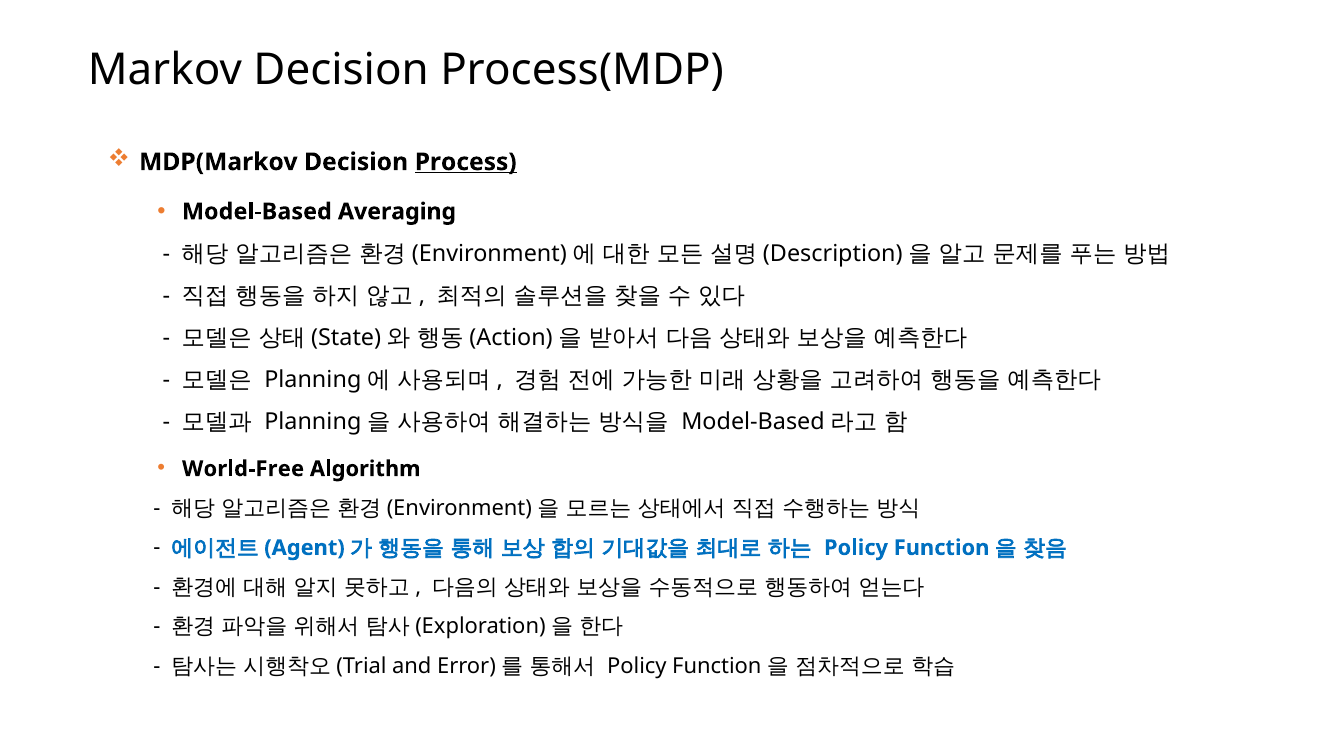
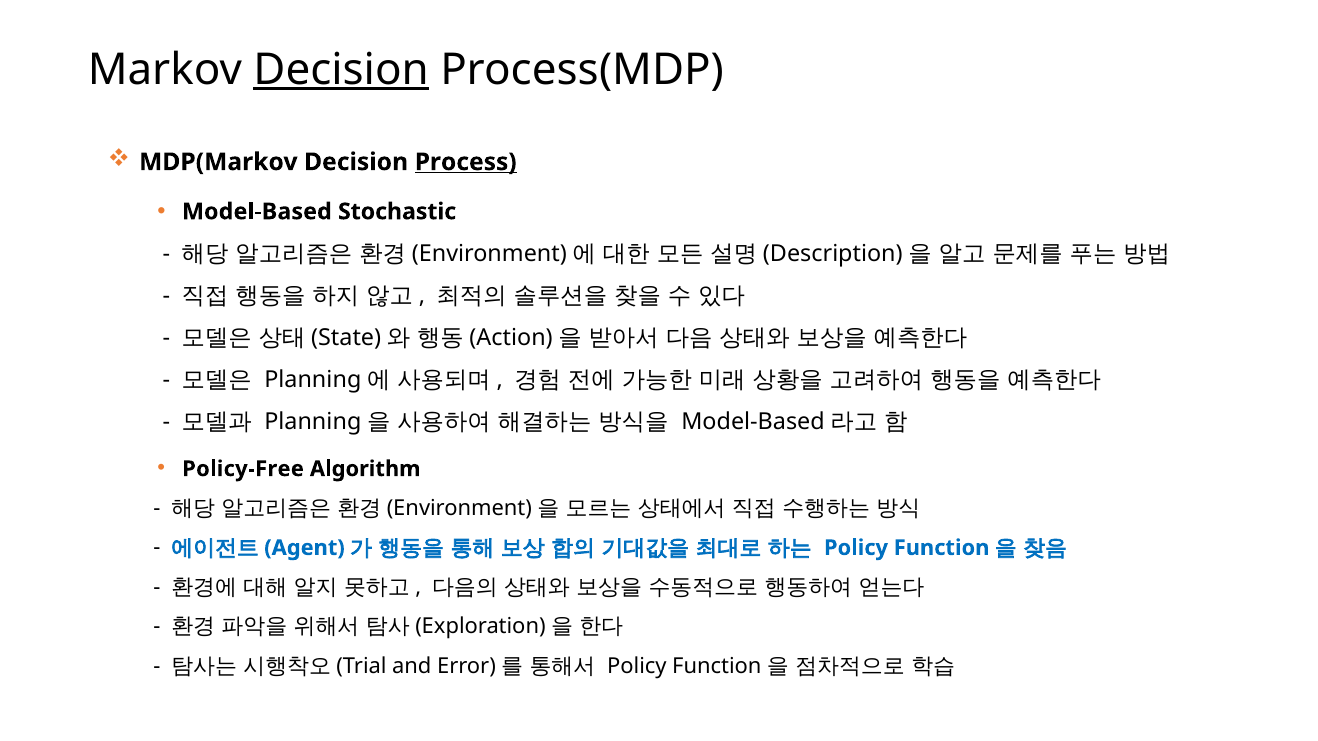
Decision at (341, 70) underline: none -> present
Averaging: Averaging -> Stochastic
World-Free: World-Free -> Policy-Free
